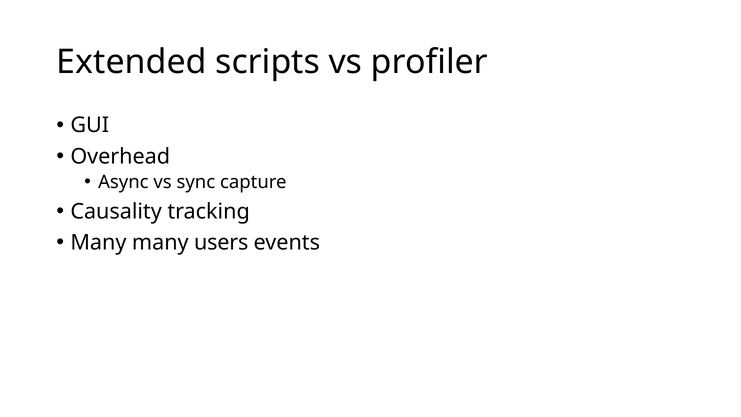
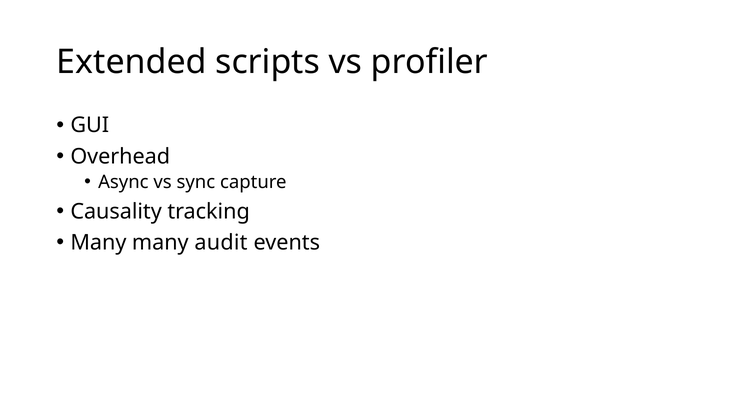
users: users -> audit
